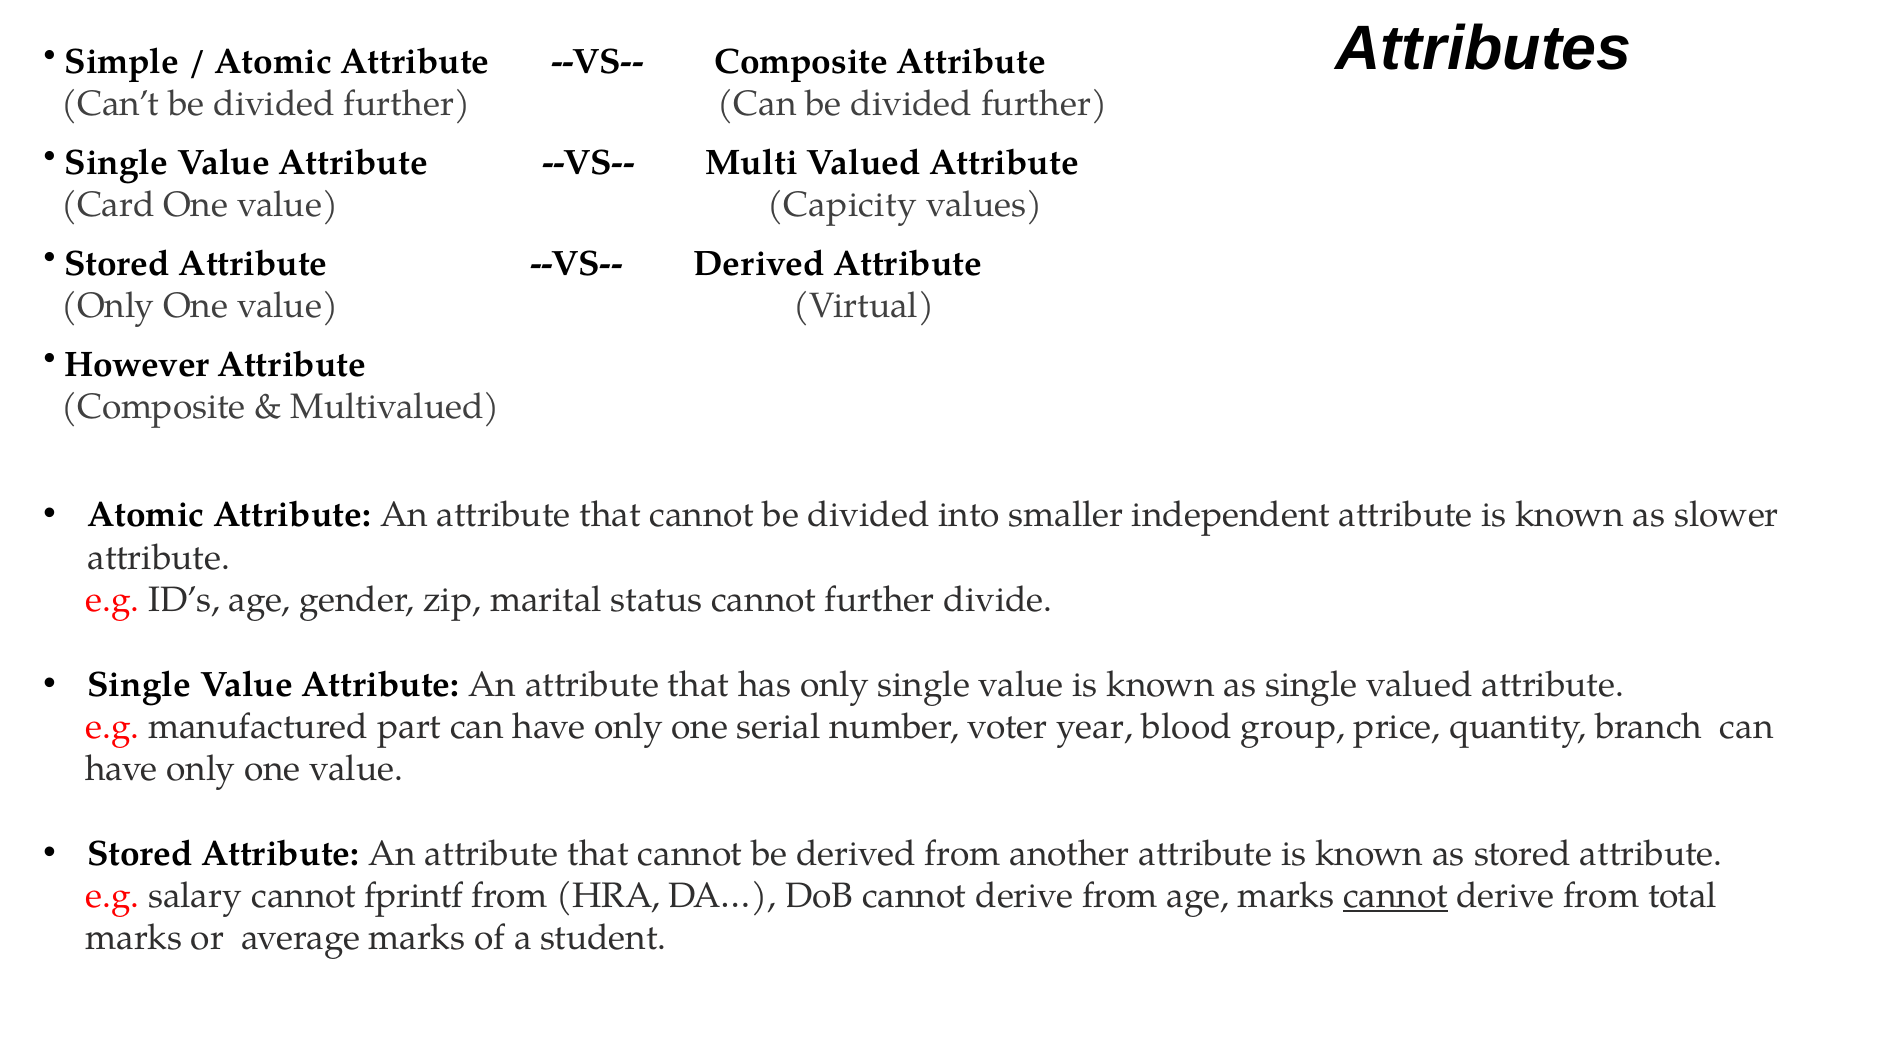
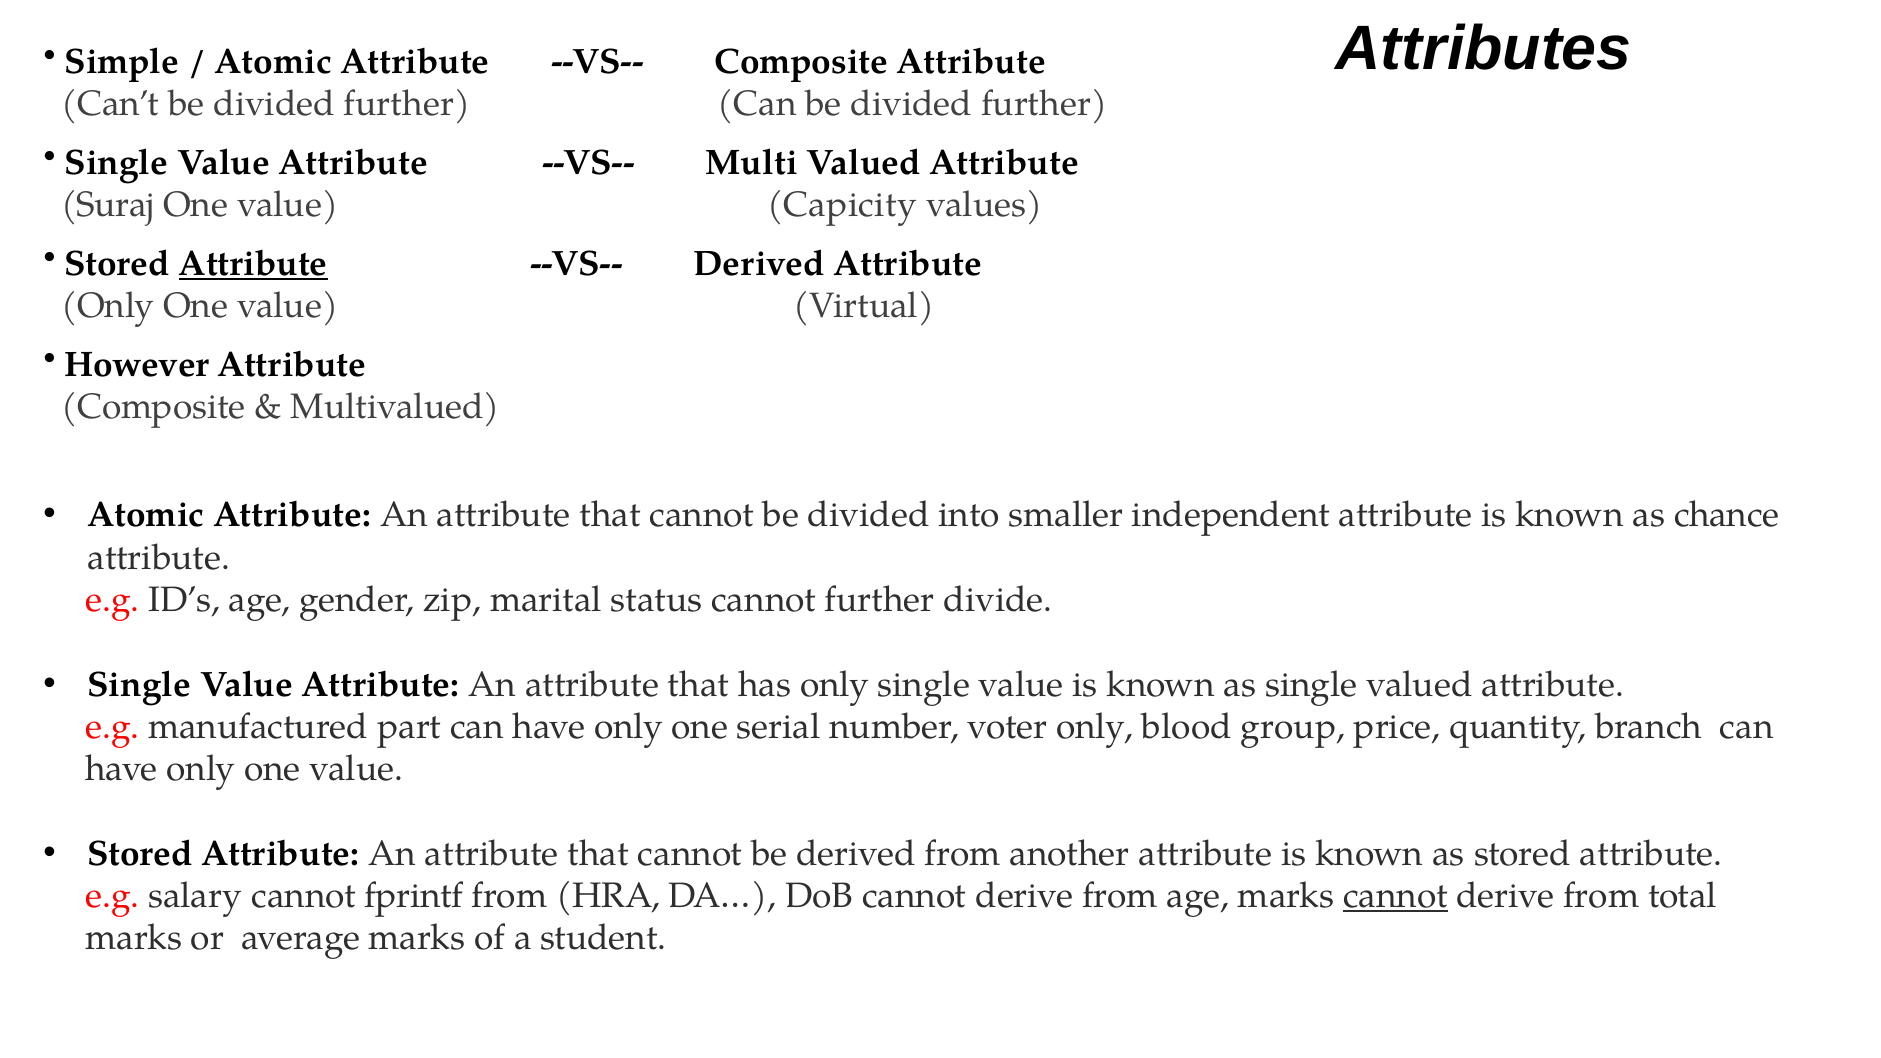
Card: Card -> Suraj
Attribute at (253, 264) underline: none -> present
slower: slower -> chance
voter year: year -> only
